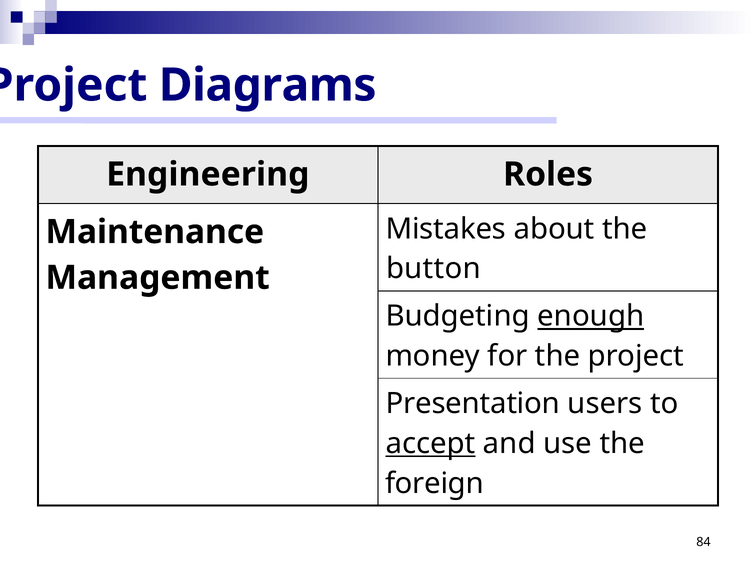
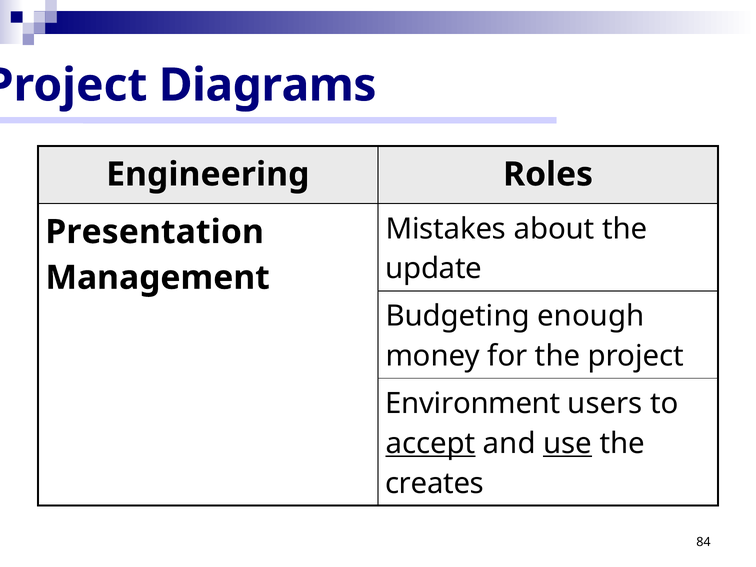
Maintenance: Maintenance -> Presentation
button: button -> update
enough underline: present -> none
Presentation: Presentation -> Environment
use underline: none -> present
foreign: foreign -> creates
